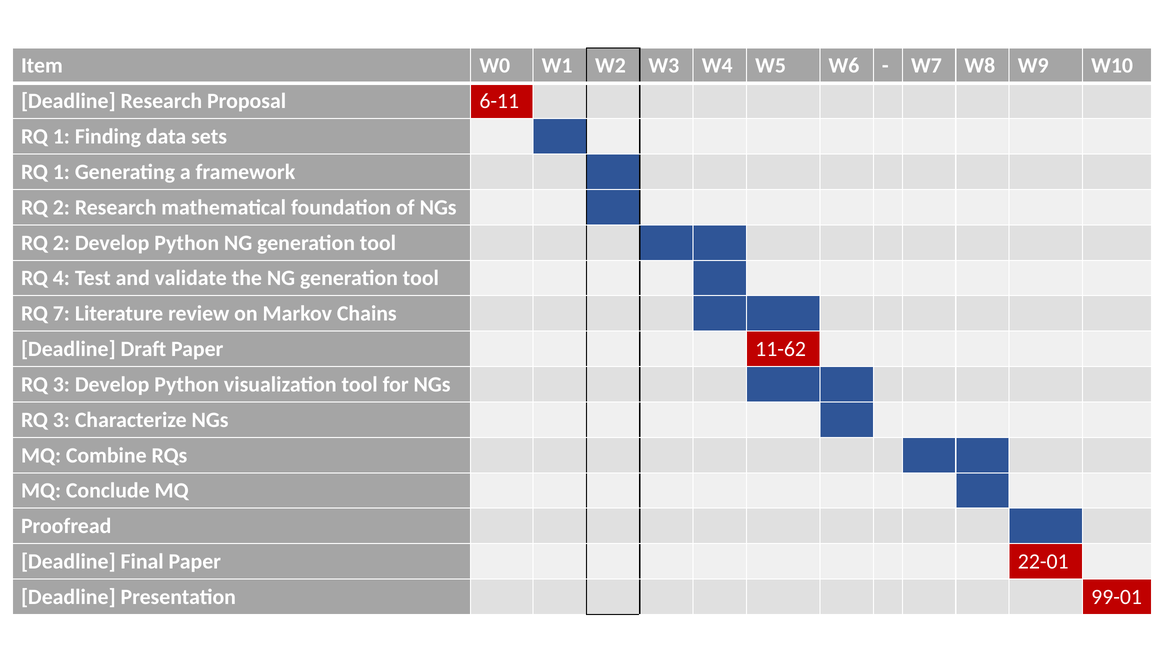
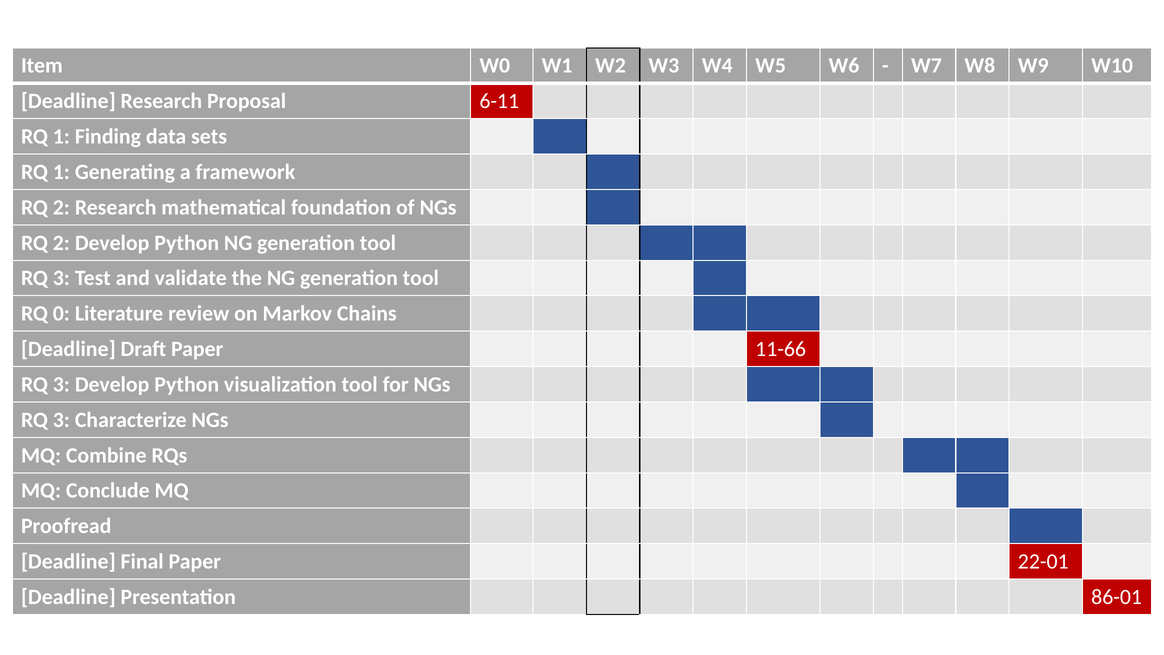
4 at (61, 278): 4 -> 3
7: 7 -> 0
11-62: 11-62 -> 11-66
99-01: 99-01 -> 86-01
